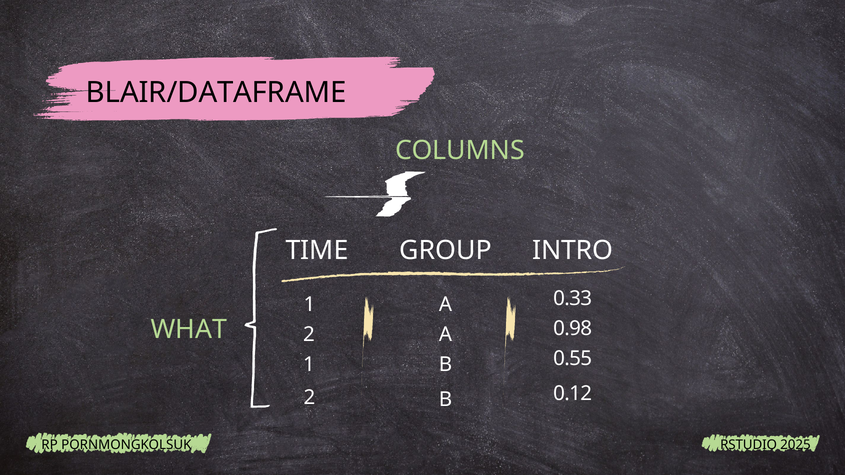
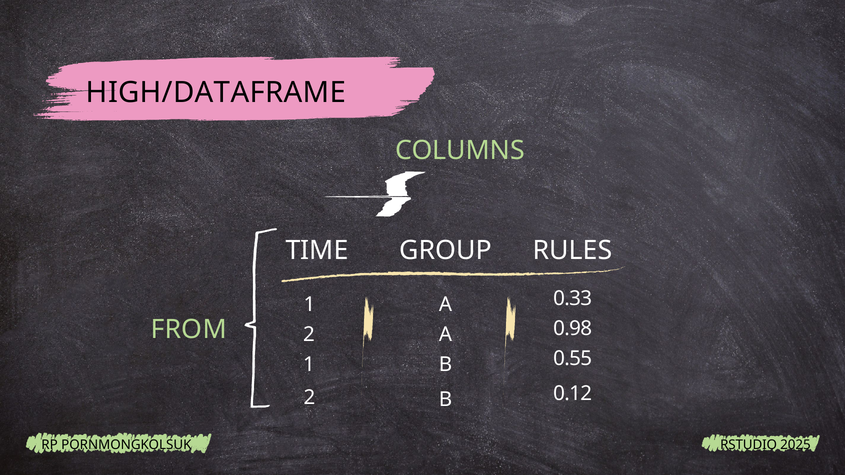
BLAIR/DATAFRAME: BLAIR/DATAFRAME -> HIGH/DATAFRAME
INTRO: INTRO -> RULES
WHAT: WHAT -> FROM
